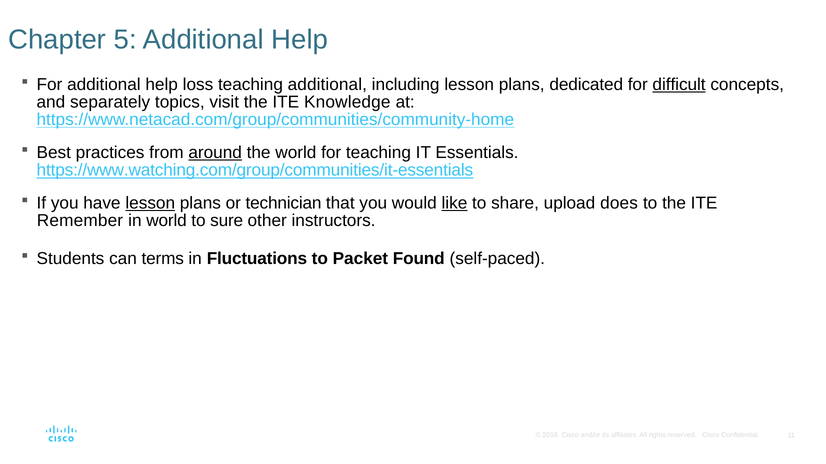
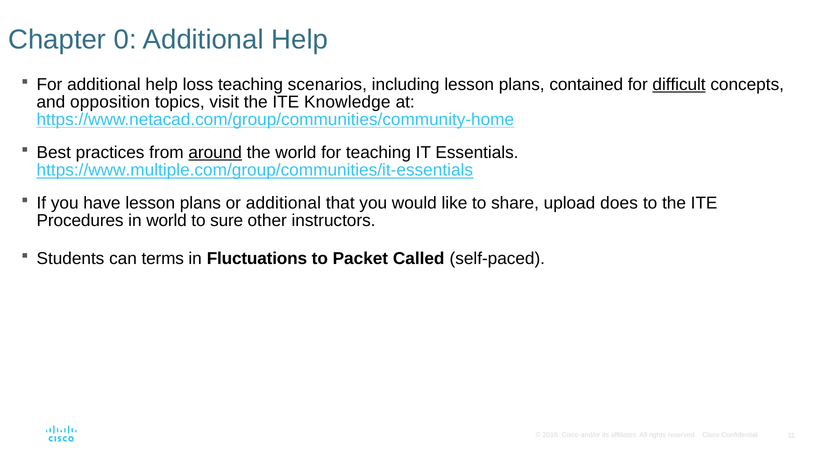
5: 5 -> 0
teaching additional: additional -> scenarios
dedicated: dedicated -> contained
separately: separately -> opposition
https://www.watching.com/group/communities/it-essentials: https://www.watching.com/group/communities/it-essentials -> https://www.multiple.com/group/communities/it-essentials
lesson at (150, 203) underline: present -> none
or technician: technician -> additional
like underline: present -> none
Remember: Remember -> Procedures
Found: Found -> Called
